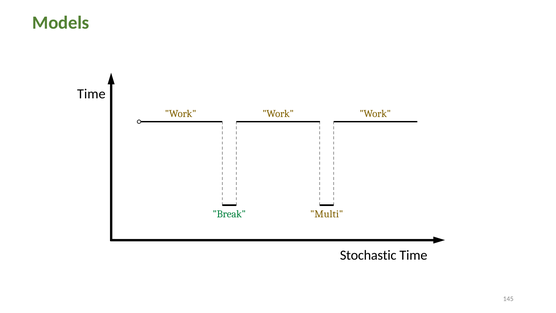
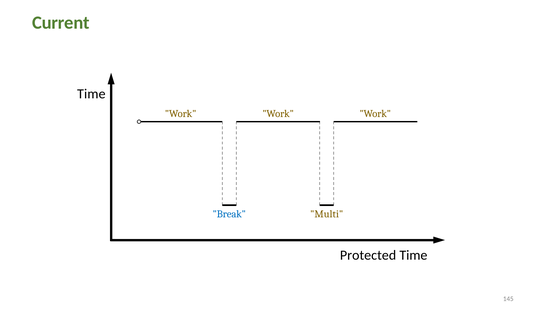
Models: Models -> Current
Break colour: green -> blue
Stochastic: Stochastic -> Protected
